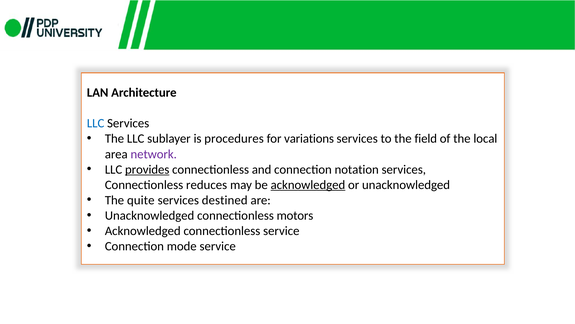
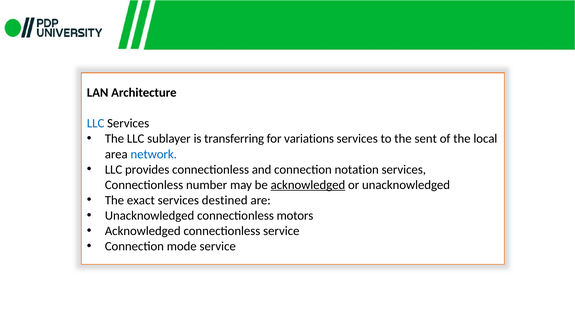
procedures: procedures -> transferring
field: field -> sent
network colour: purple -> blue
provides underline: present -> none
reduces: reduces -> number
quite: quite -> exact
